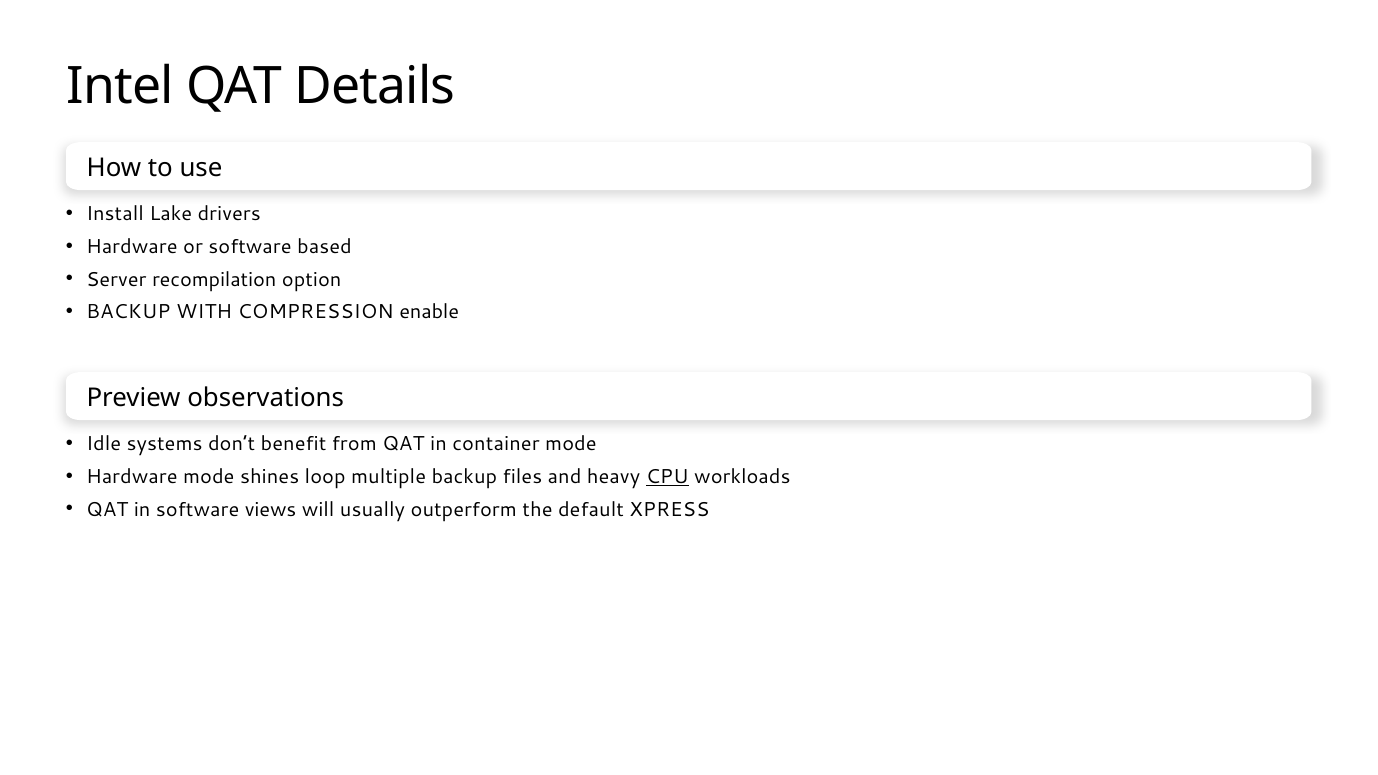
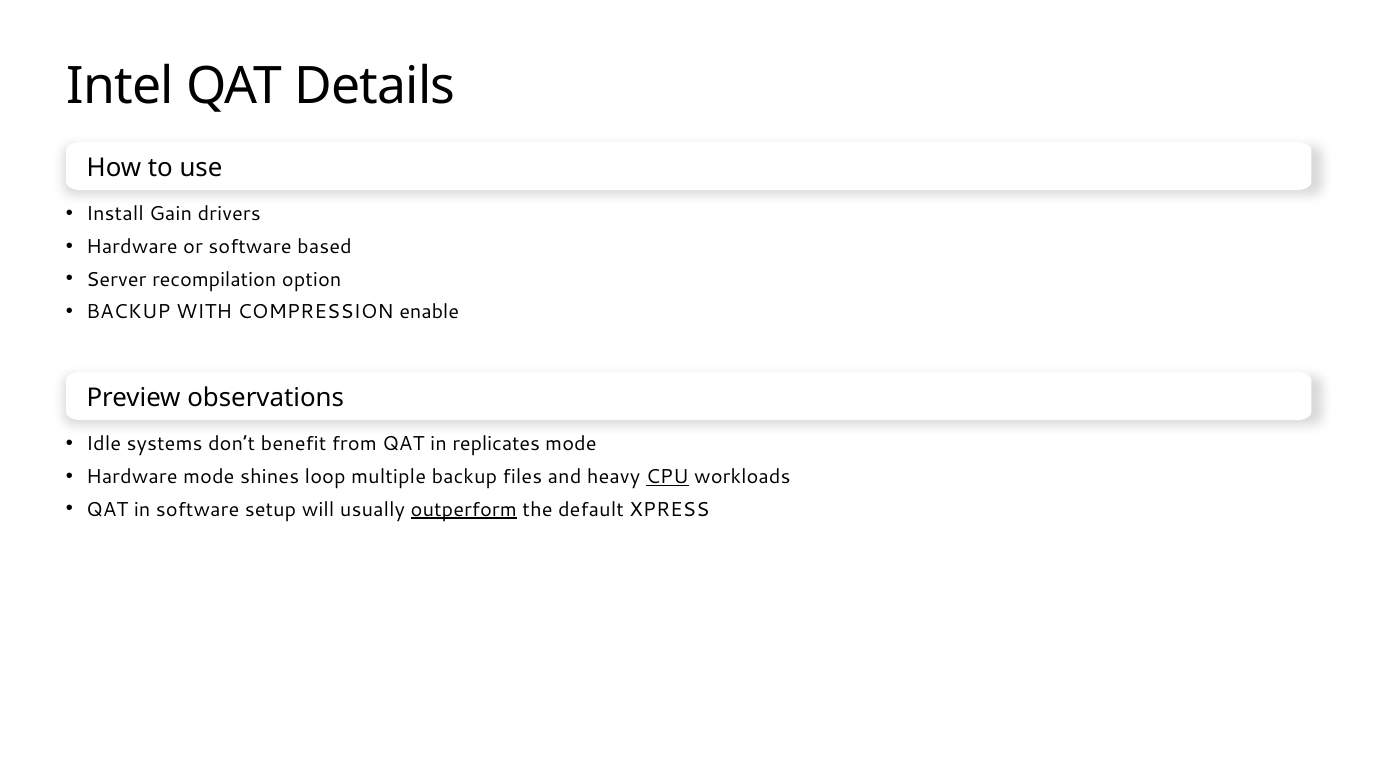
Lake: Lake -> Gain
container: container -> replicates
views: views -> setup
outperform underline: none -> present
